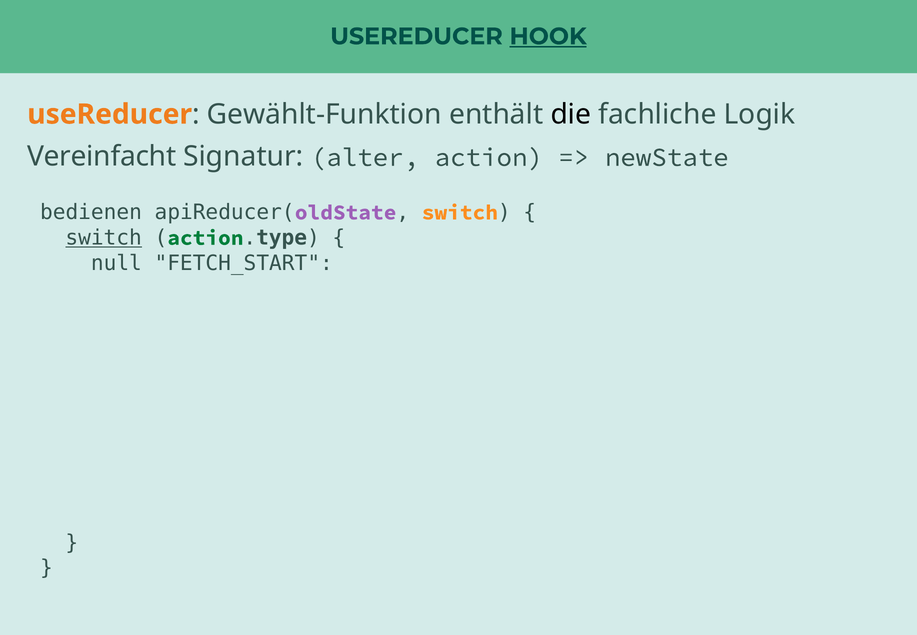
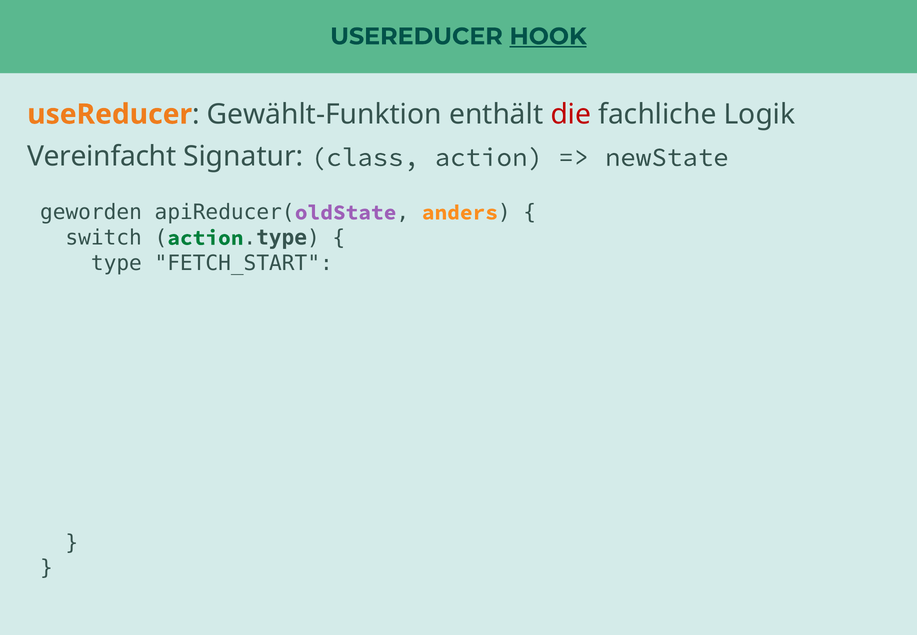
die colour: black -> red
alter: alter -> class
bedienen: bedienen -> geworden
switch at (460, 212): switch -> anders
switch at (104, 238) underline: present -> none
null: null -> type
